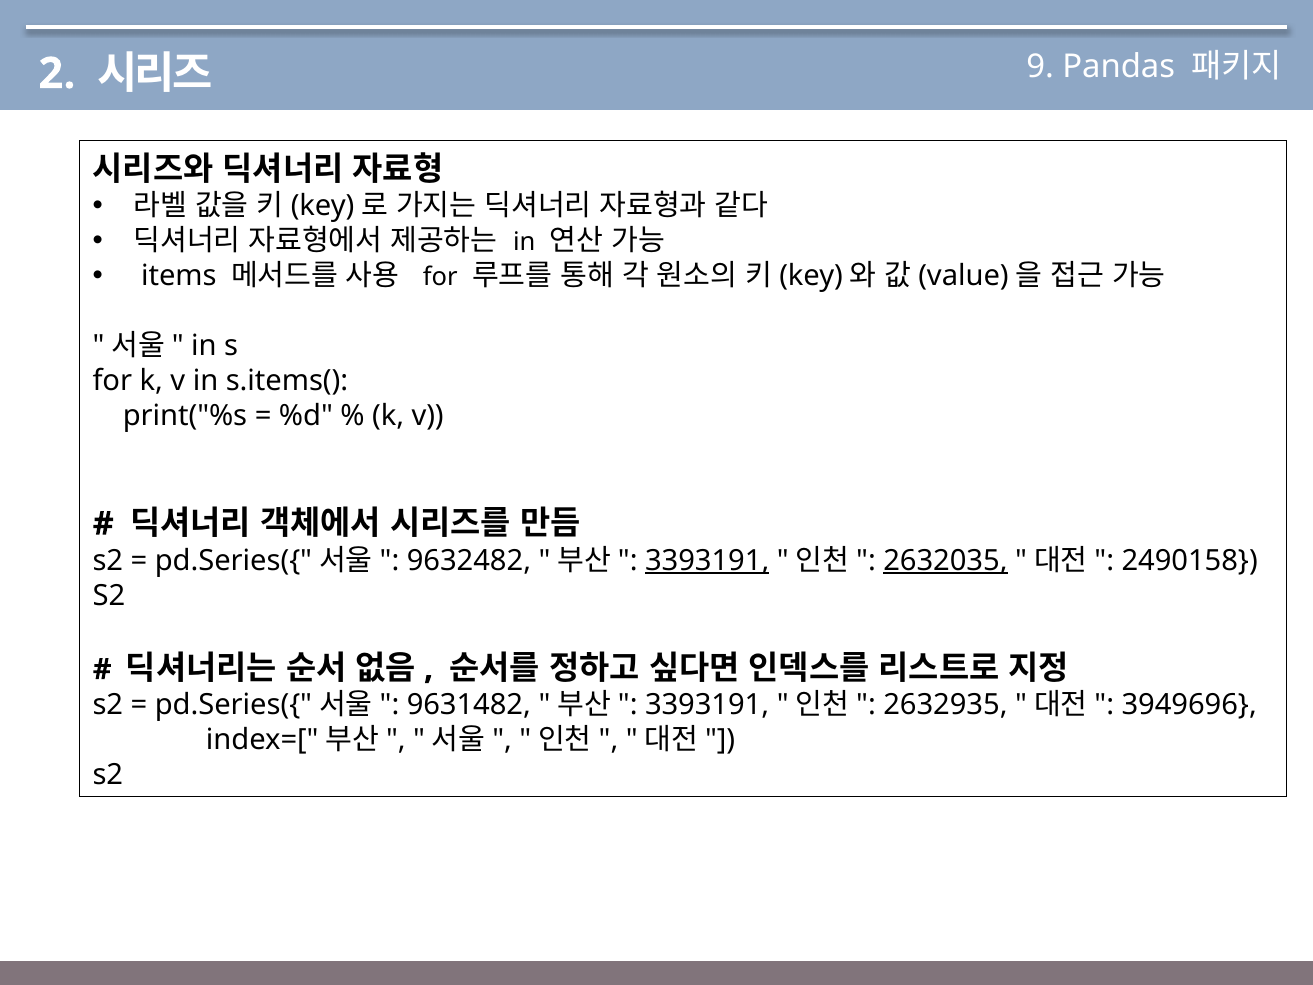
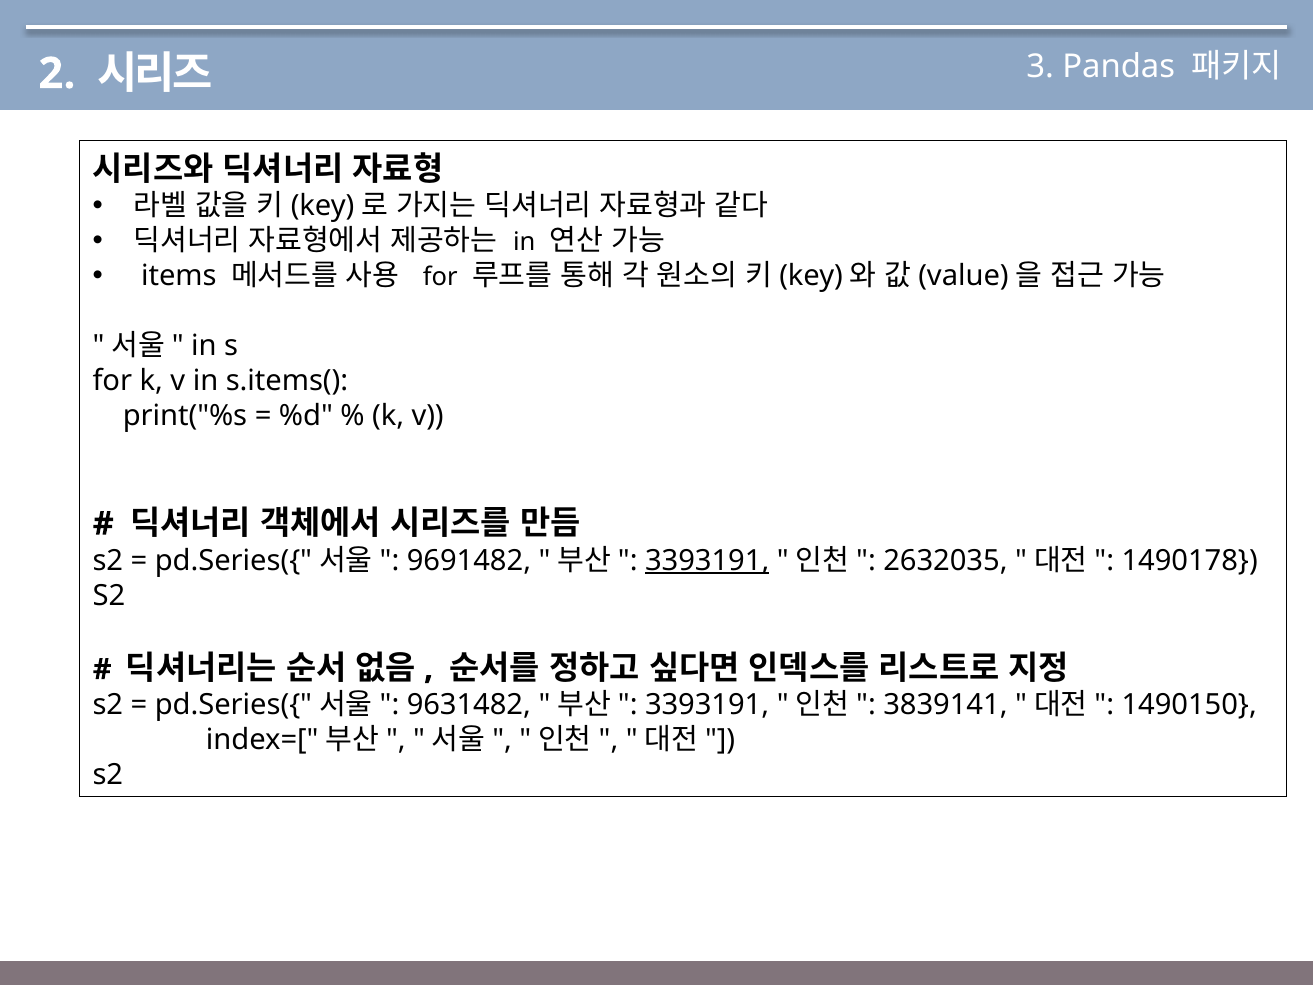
9: 9 -> 3
9632482: 9632482 -> 9691482
2632035 underline: present -> none
2490158: 2490158 -> 1490178
2632935: 2632935 -> 3839141
3949696: 3949696 -> 1490150
